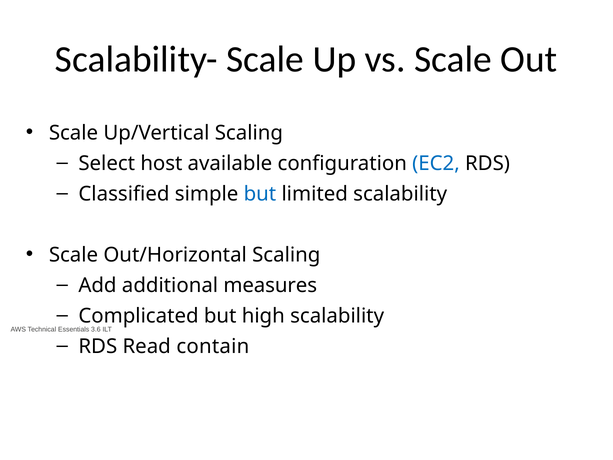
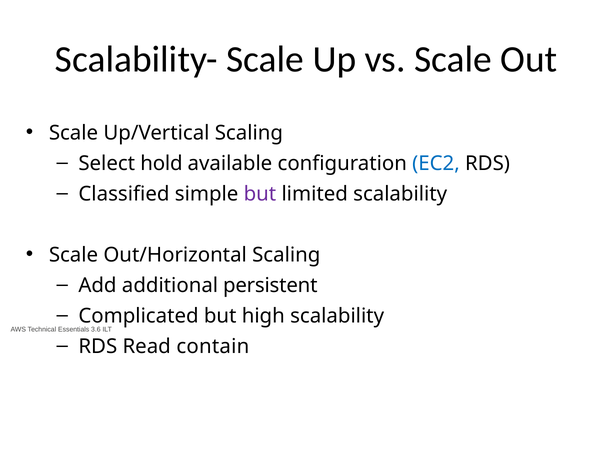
host: host -> hold
but at (260, 194) colour: blue -> purple
measures: measures -> persistent
